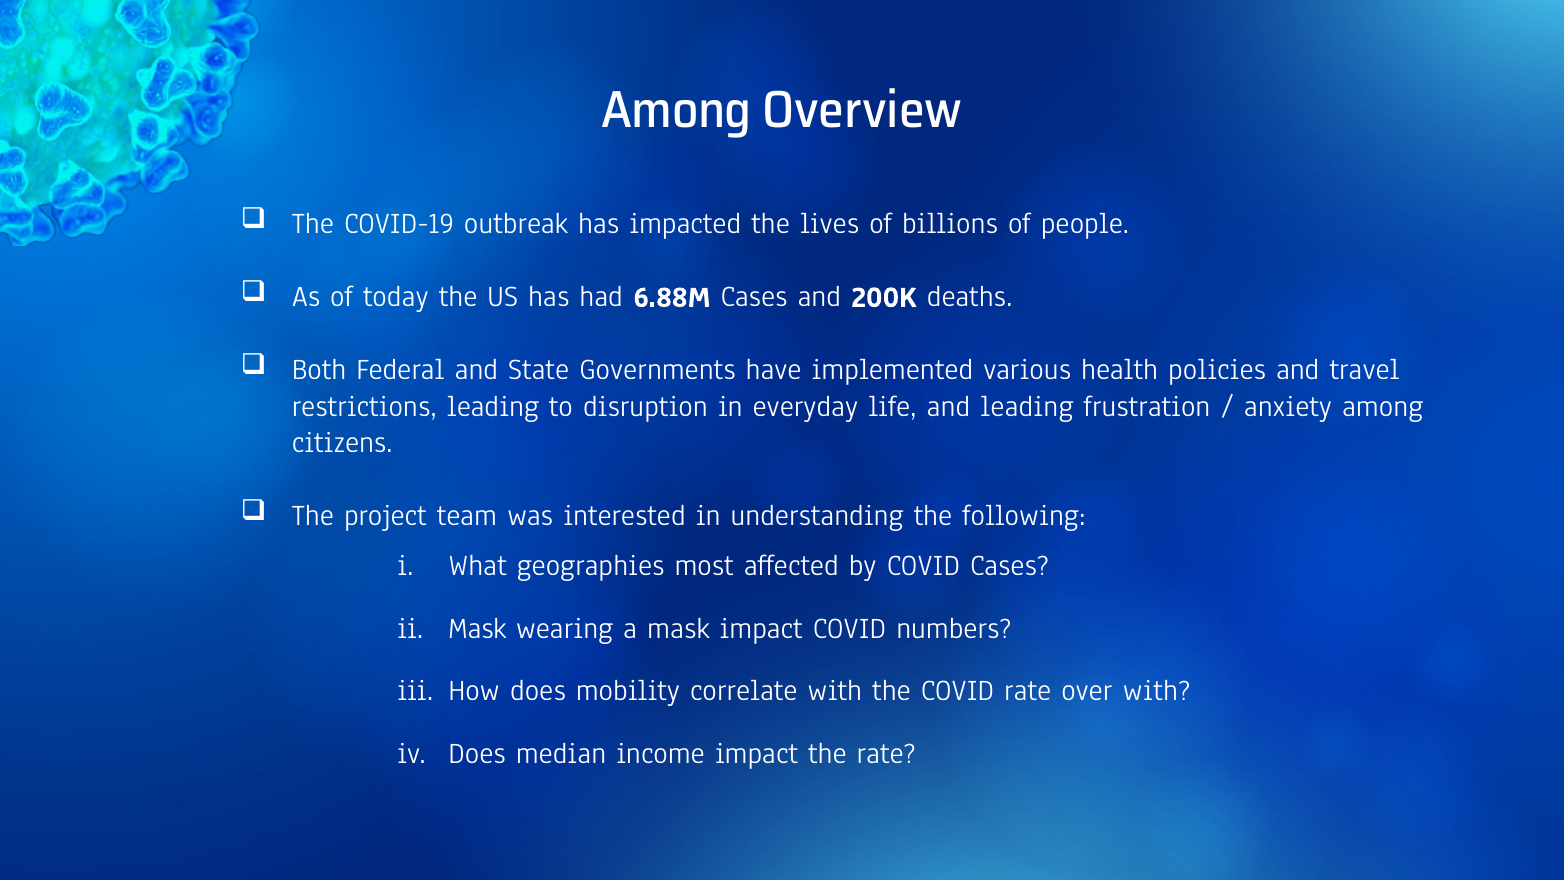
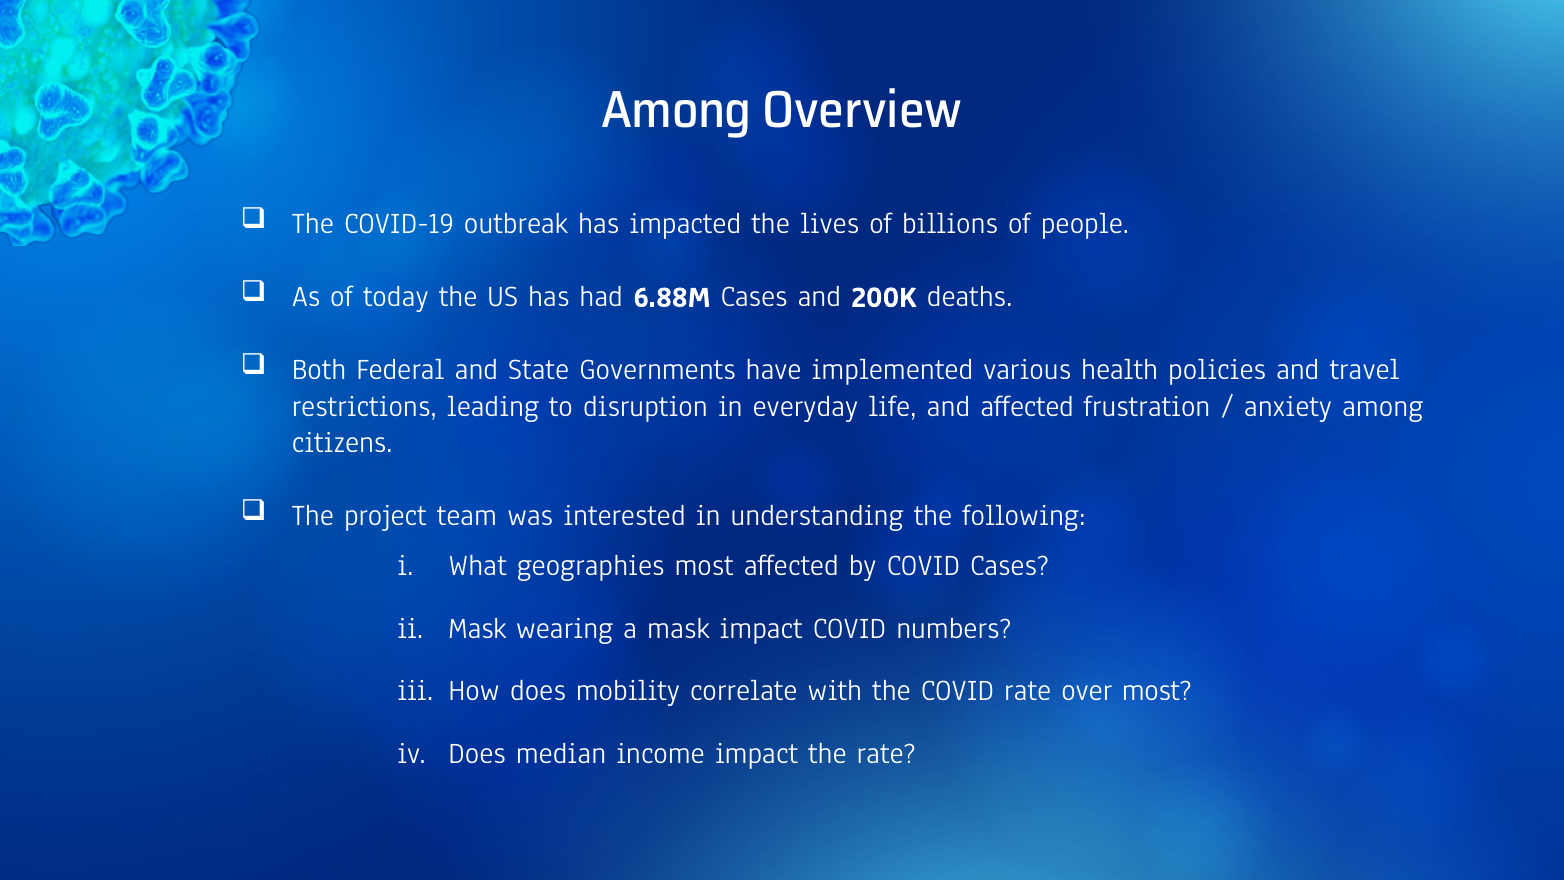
and leading: leading -> affected
over with: with -> most
